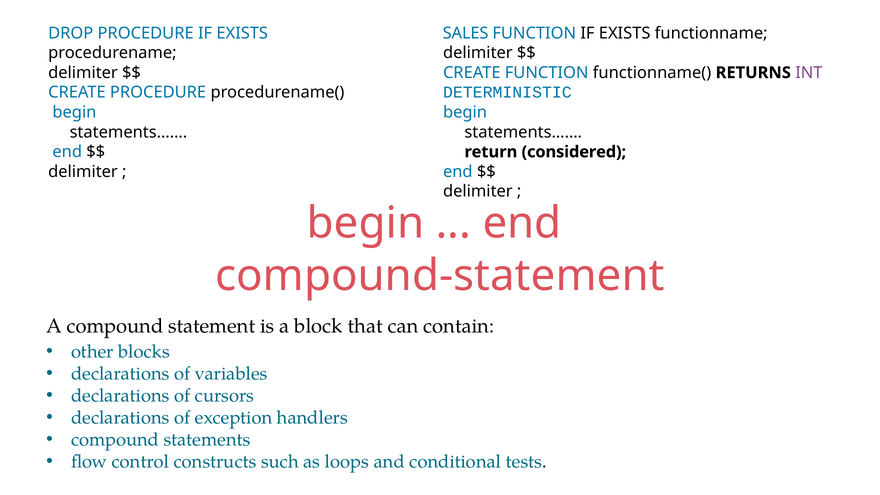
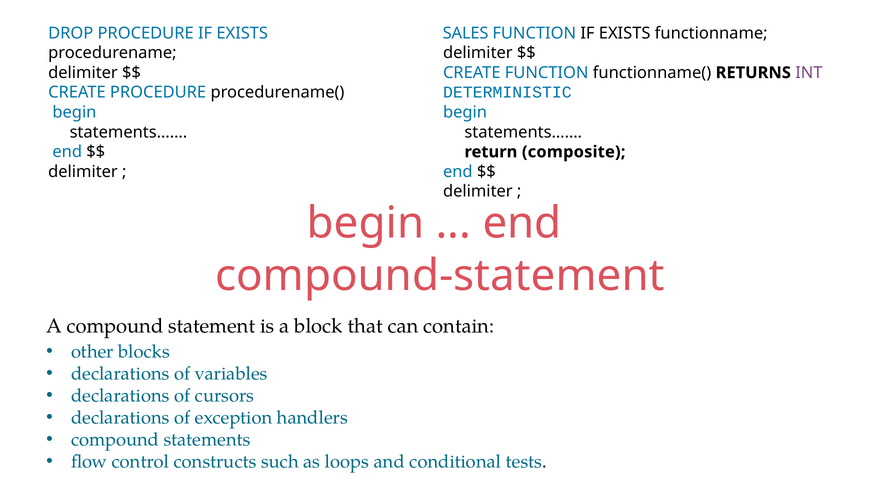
considered: considered -> composite
